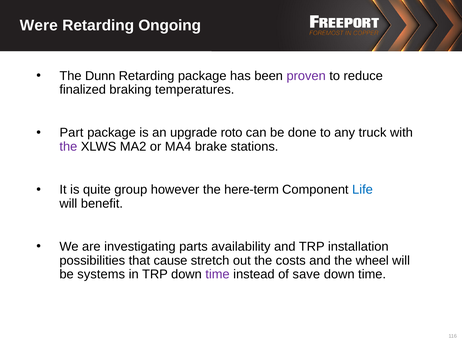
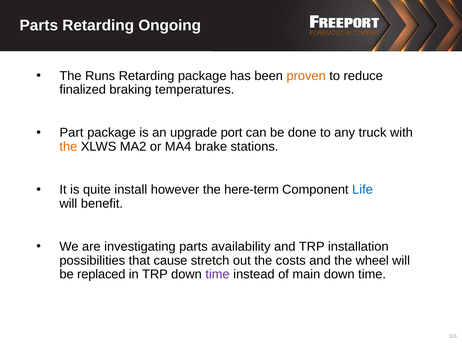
Were at (39, 26): Were -> Parts
Dunn: Dunn -> Runs
proven colour: purple -> orange
roto: roto -> port
the at (68, 147) colour: purple -> orange
group: group -> install
systems: systems -> replaced
save: save -> main
